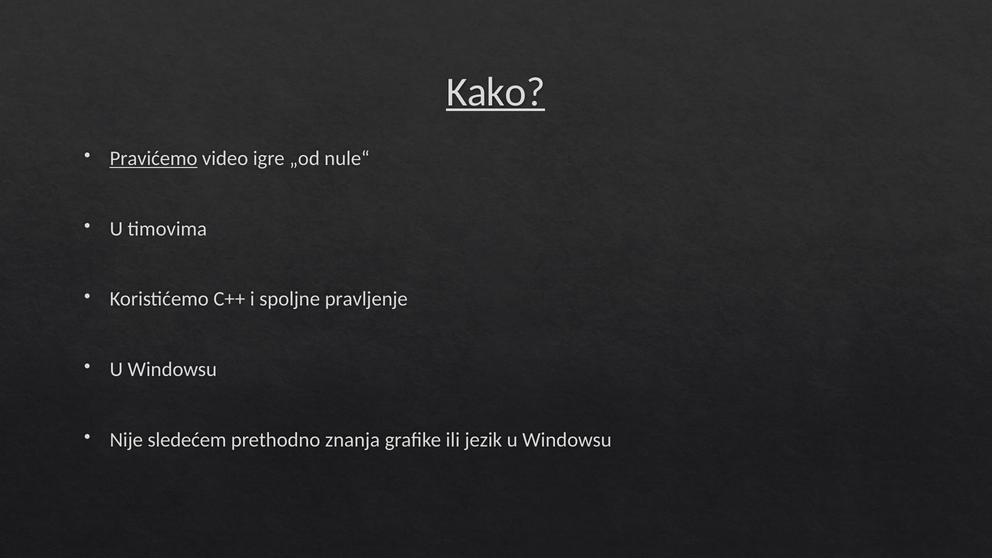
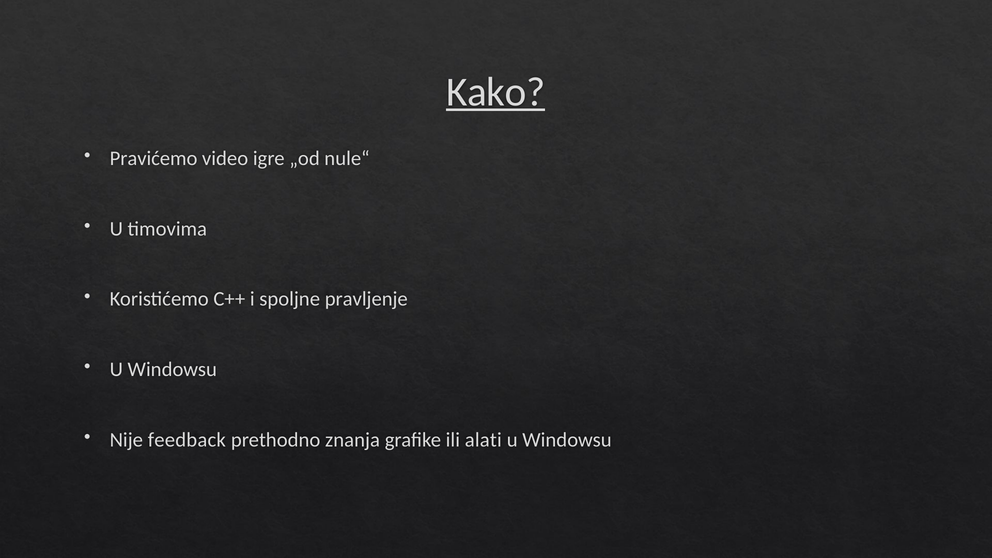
Pravićemo underline: present -> none
sledećem: sledećem -> feedback
jezik: jezik -> alati
